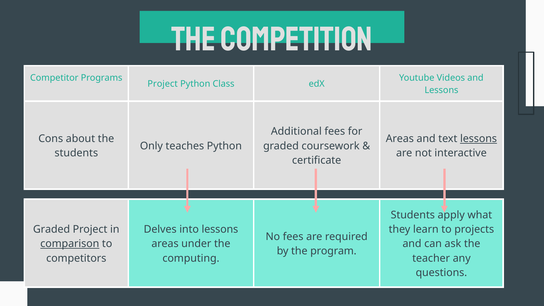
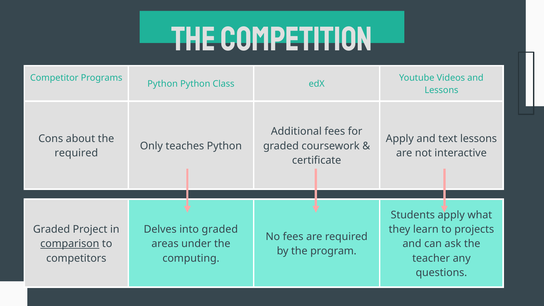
Project at (163, 84): Project -> Python
Areas at (400, 139): Areas -> Apply
lessons at (479, 139) underline: present -> none
students at (76, 153): students -> required
into lessons: lessons -> graded
